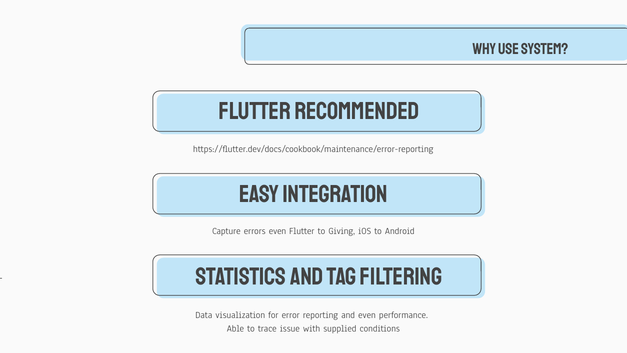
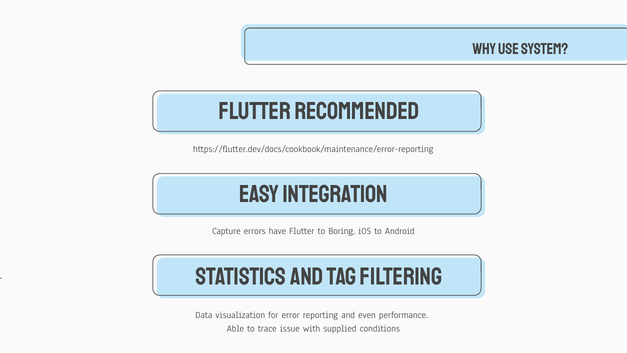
errors even: even -> have
Giving: Giving -> Boring
